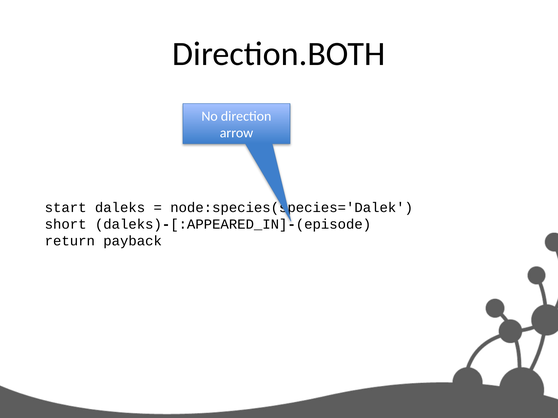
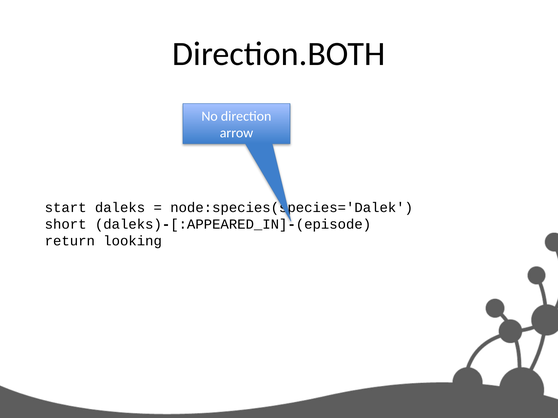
payback: payback -> looking
